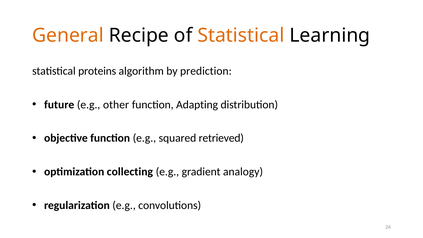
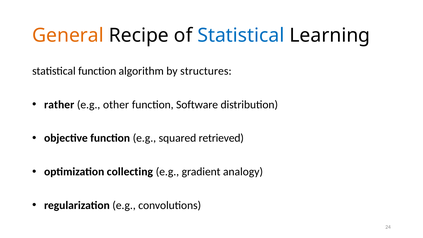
Statistical at (241, 36) colour: orange -> blue
statistical proteins: proteins -> function
prediction: prediction -> structures
future: future -> rather
Adapting: Adapting -> Software
